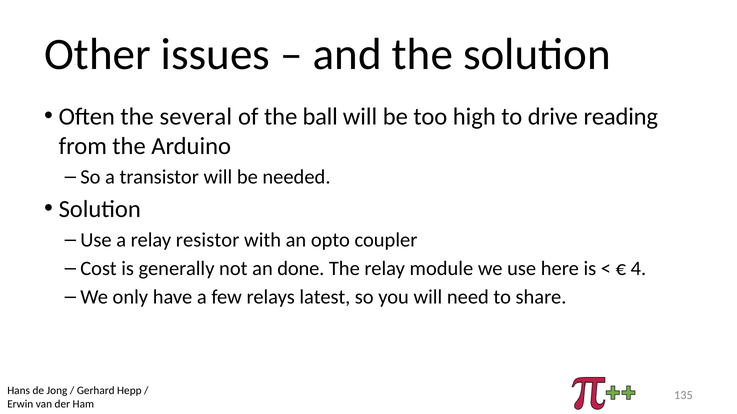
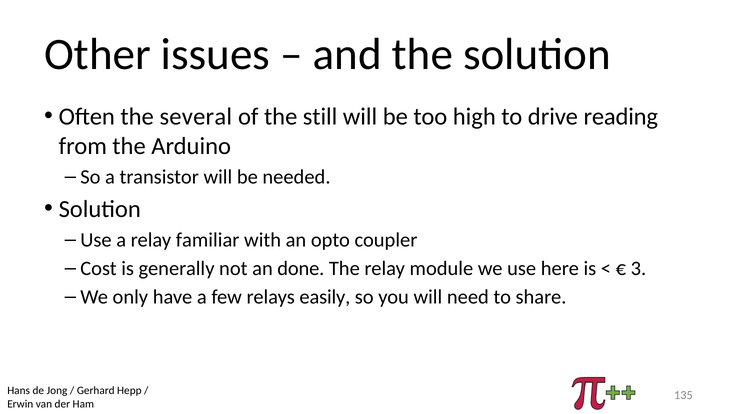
ball: ball -> still
resistor: resistor -> familiar
4: 4 -> 3
latest: latest -> easily
